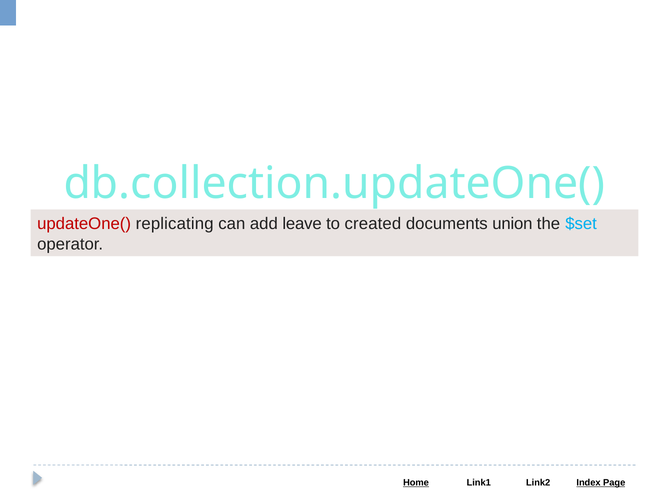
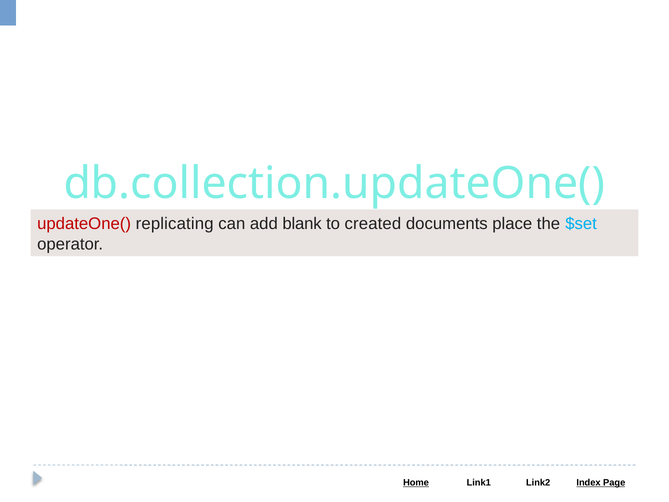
leave: leave -> blank
union: union -> place
